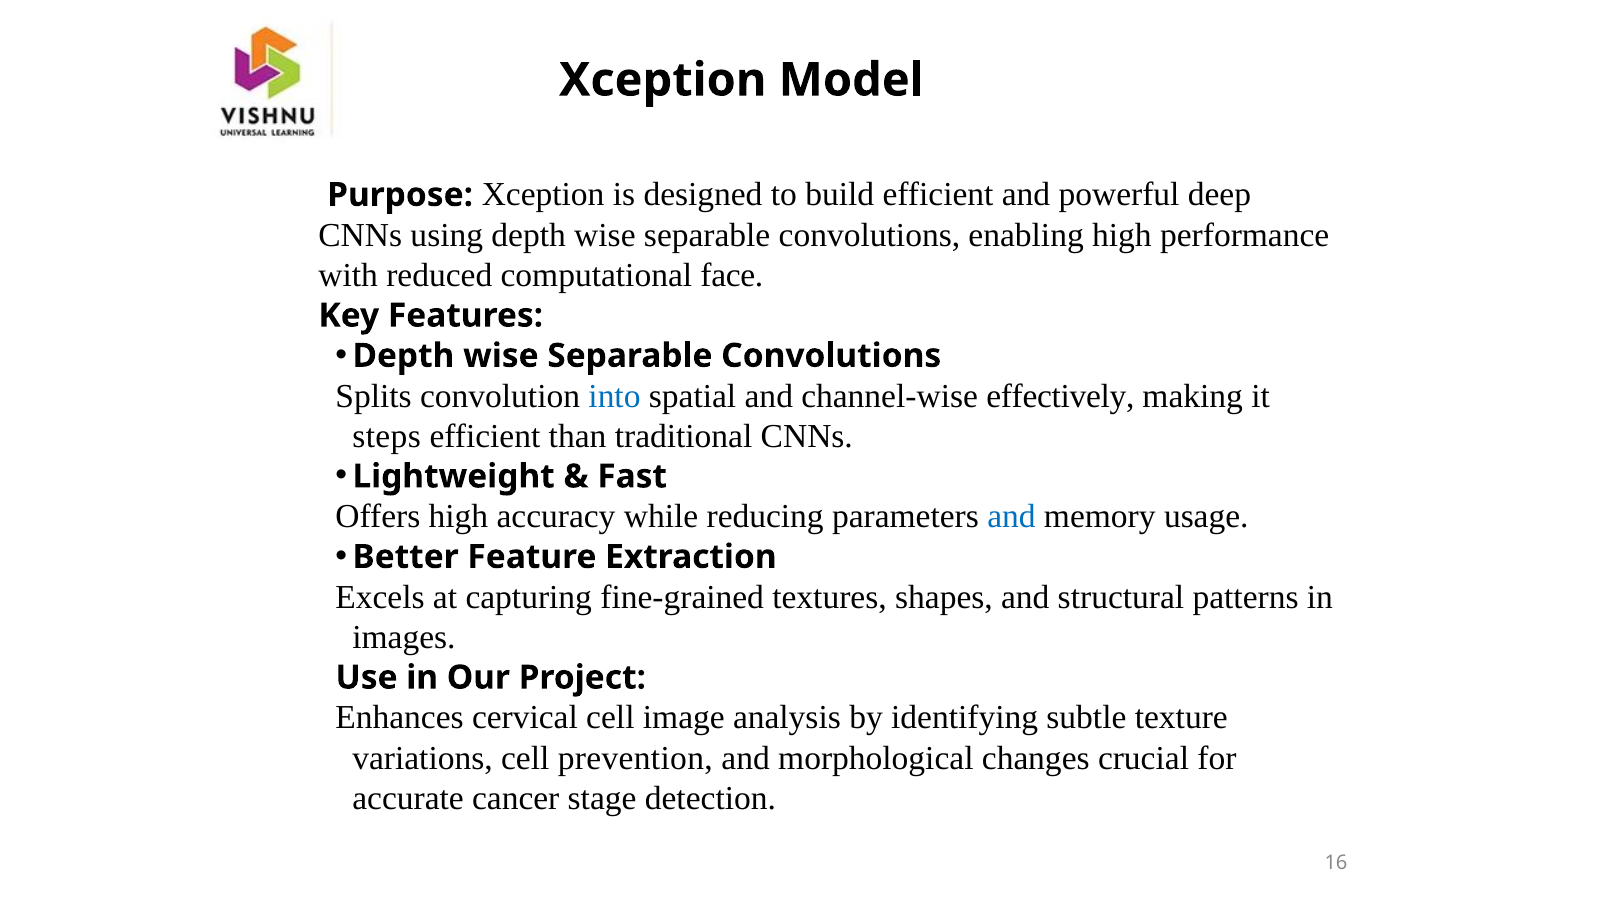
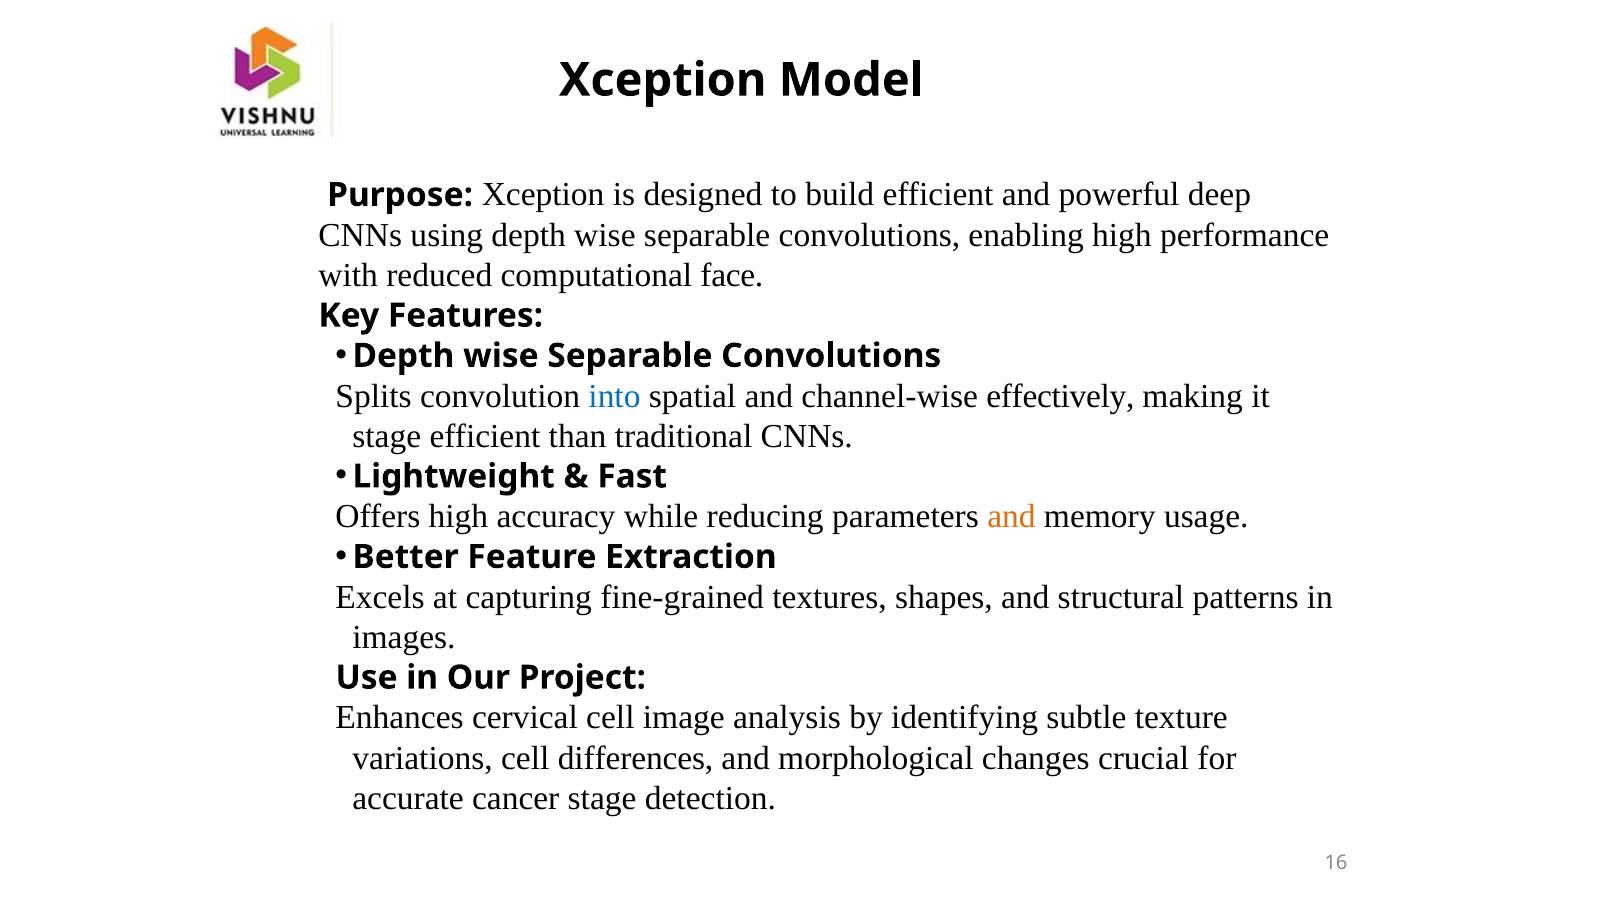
steps at (387, 436): steps -> stage
and at (1011, 517) colour: blue -> orange
prevention: prevention -> differences
